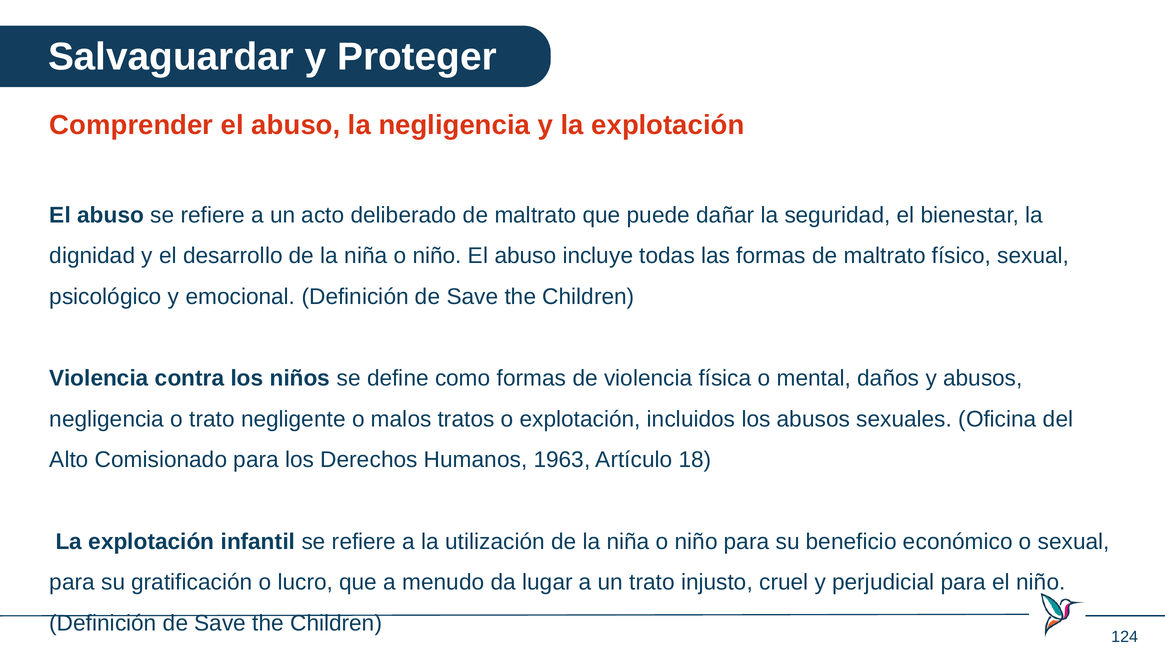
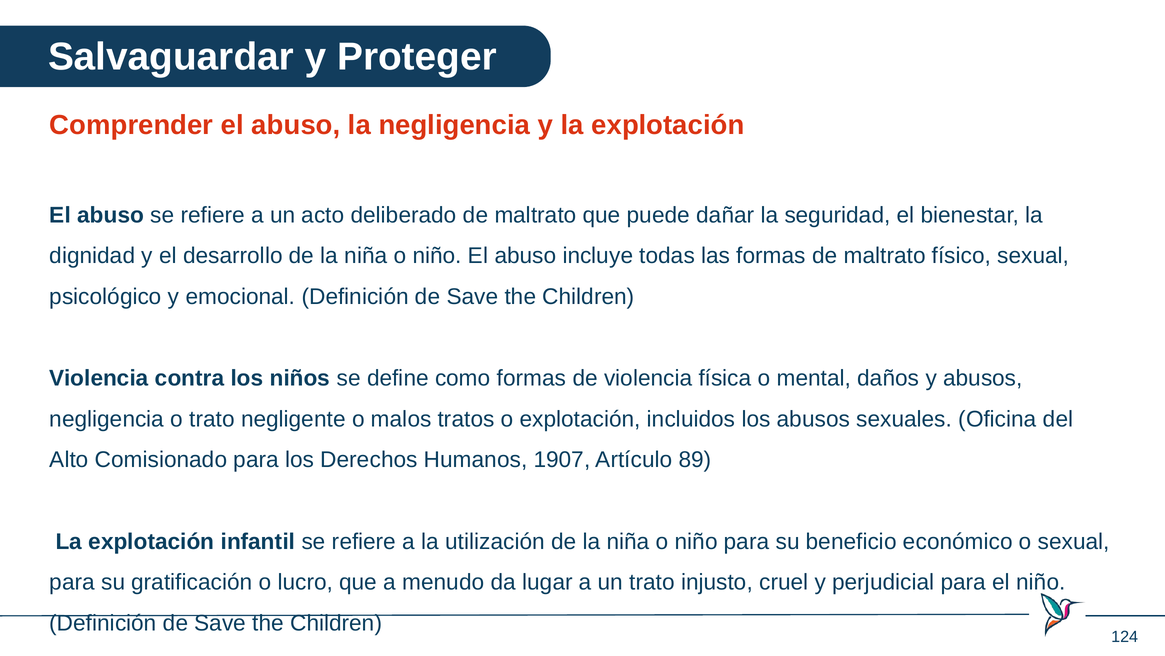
1963: 1963 -> 1907
18: 18 -> 89
